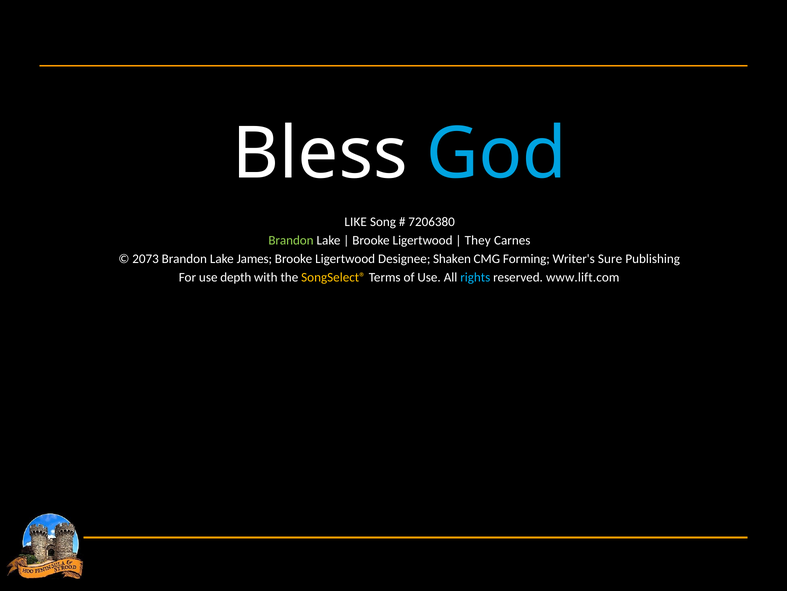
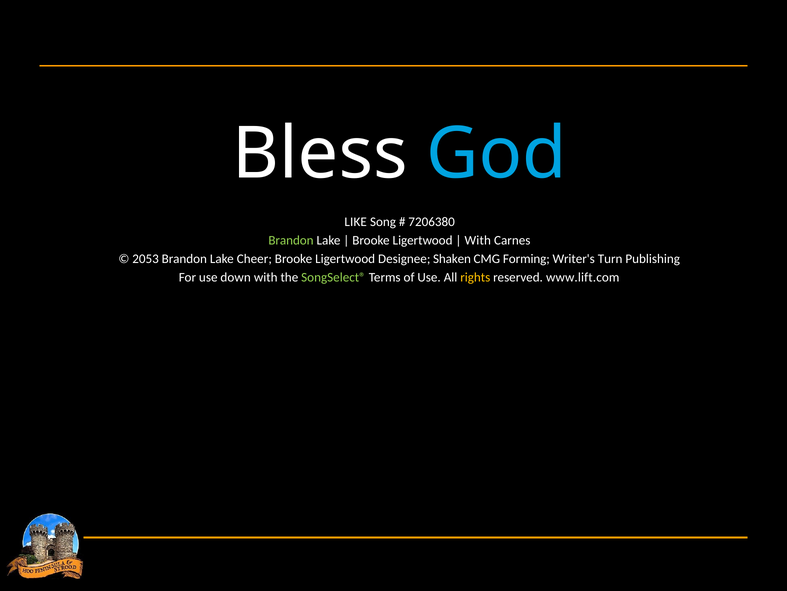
They at (478, 240): They -> With
2073: 2073 -> 2053
James: James -> Cheer
Sure: Sure -> Turn
depth: depth -> down
SongSelect® colour: yellow -> light green
rights colour: light blue -> yellow
